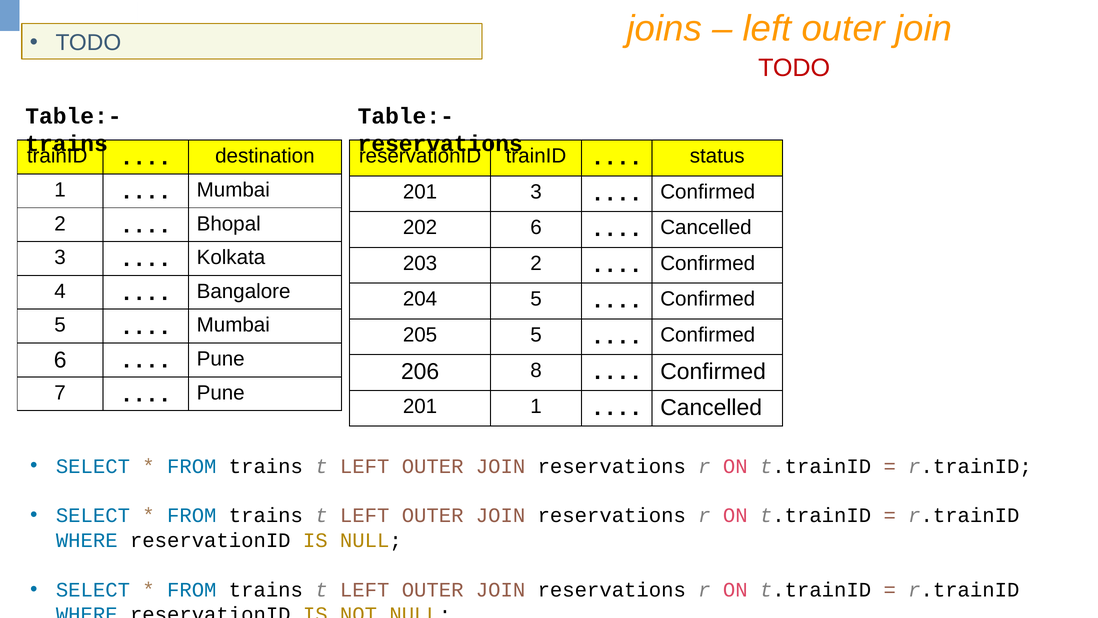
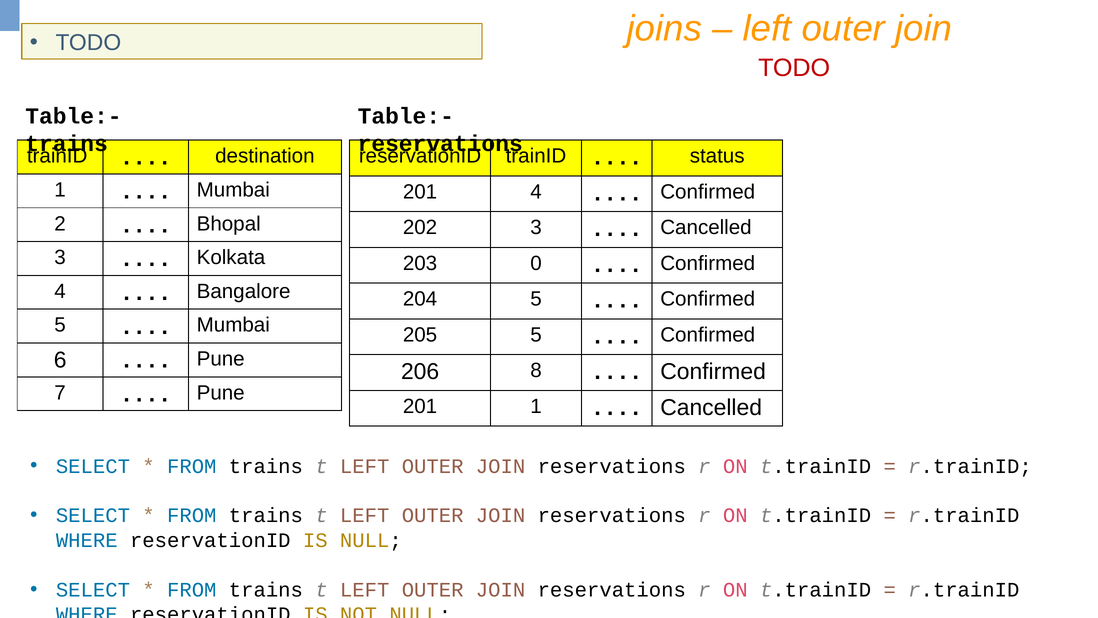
201 3: 3 -> 4
202 6: 6 -> 3
203 2: 2 -> 0
